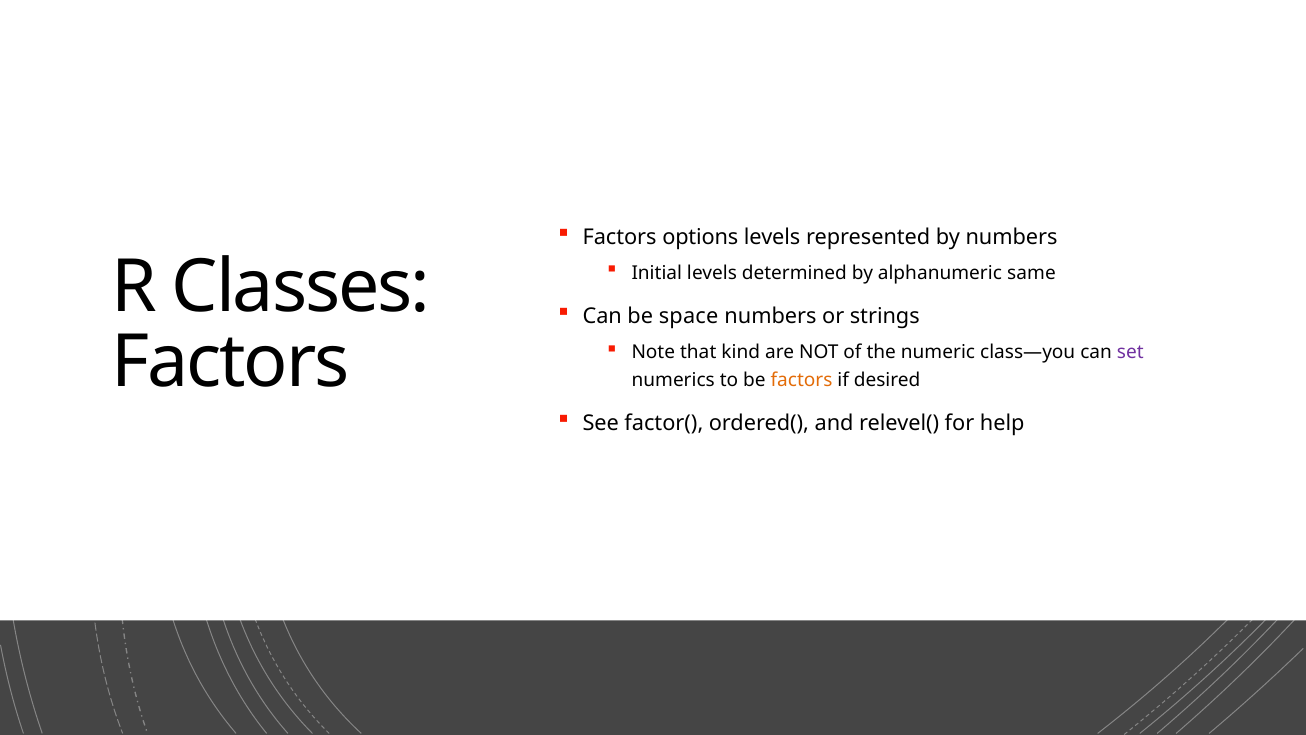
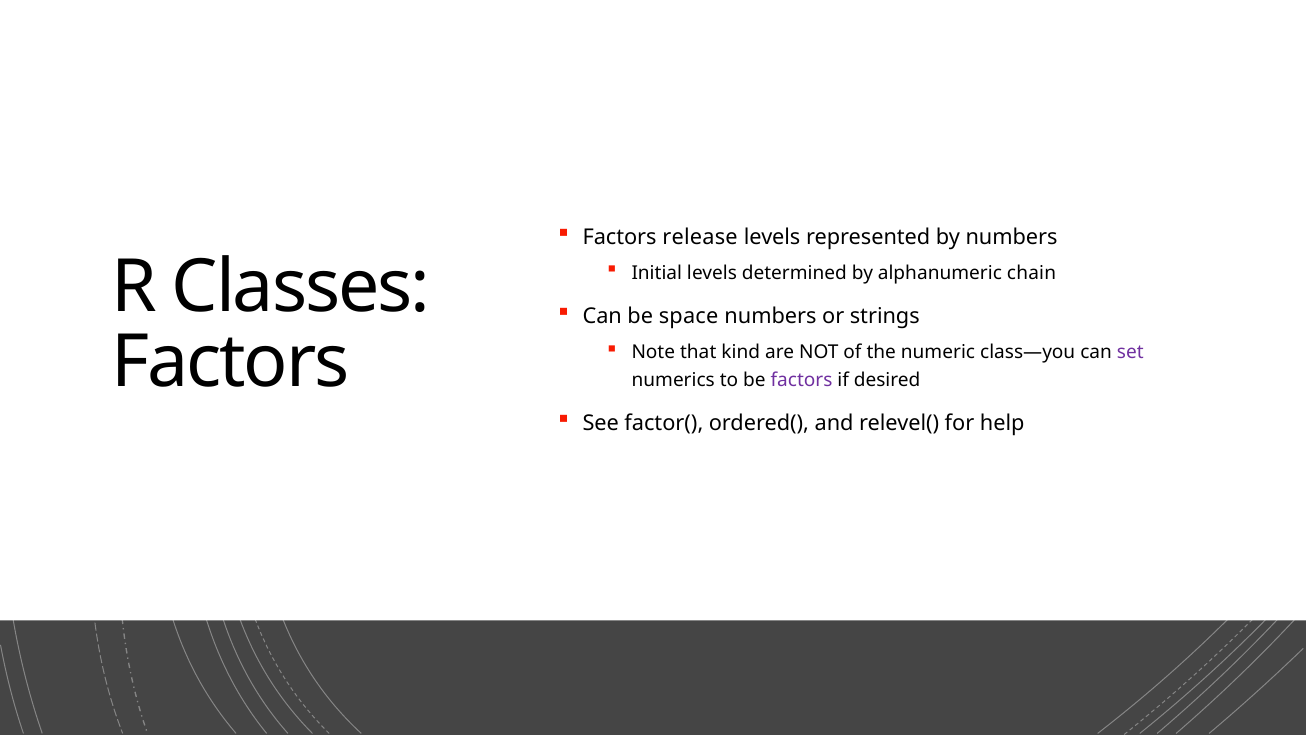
options: options -> release
same: same -> chain
factors at (802, 380) colour: orange -> purple
